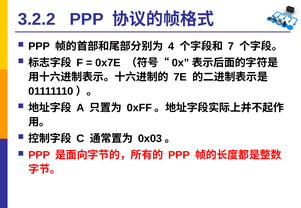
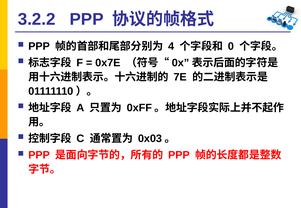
7: 7 -> 0
